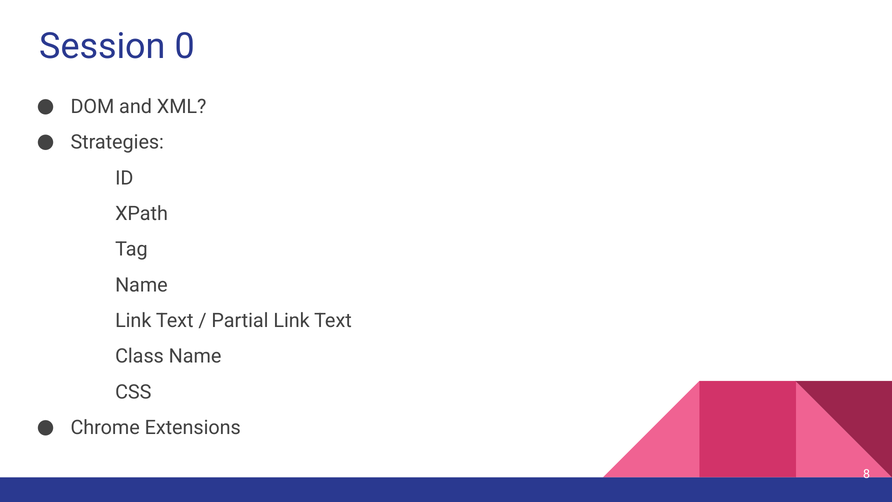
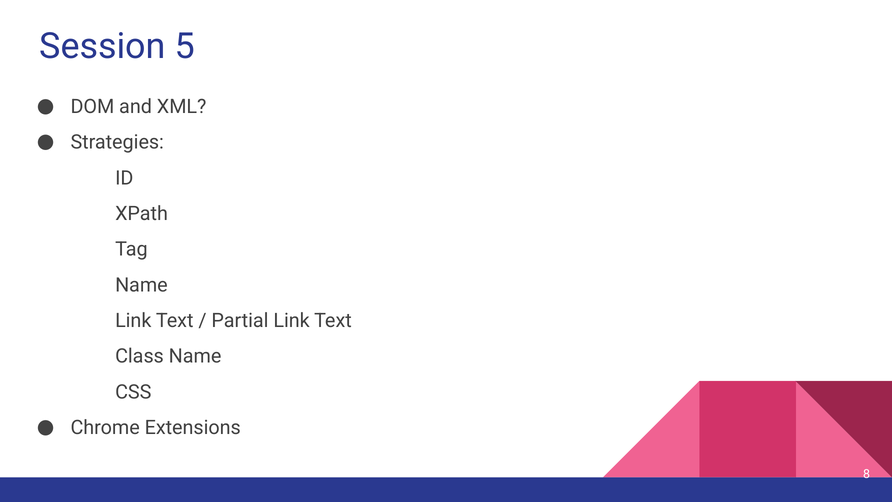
0: 0 -> 5
